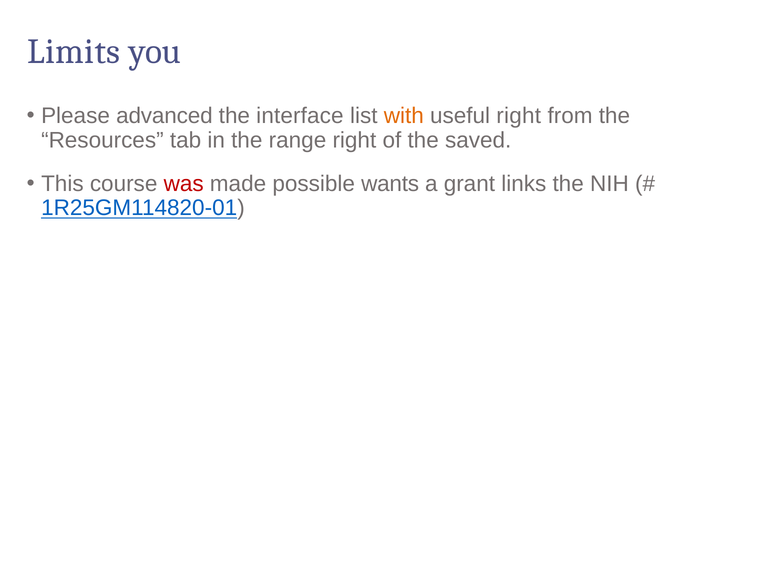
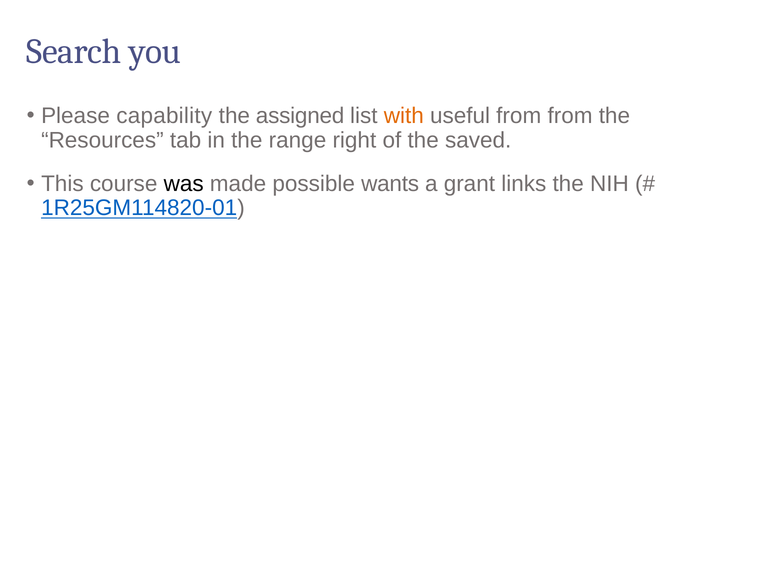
Limits: Limits -> Search
advanced: advanced -> capability
interface: interface -> assigned
useful right: right -> from
was colour: red -> black
